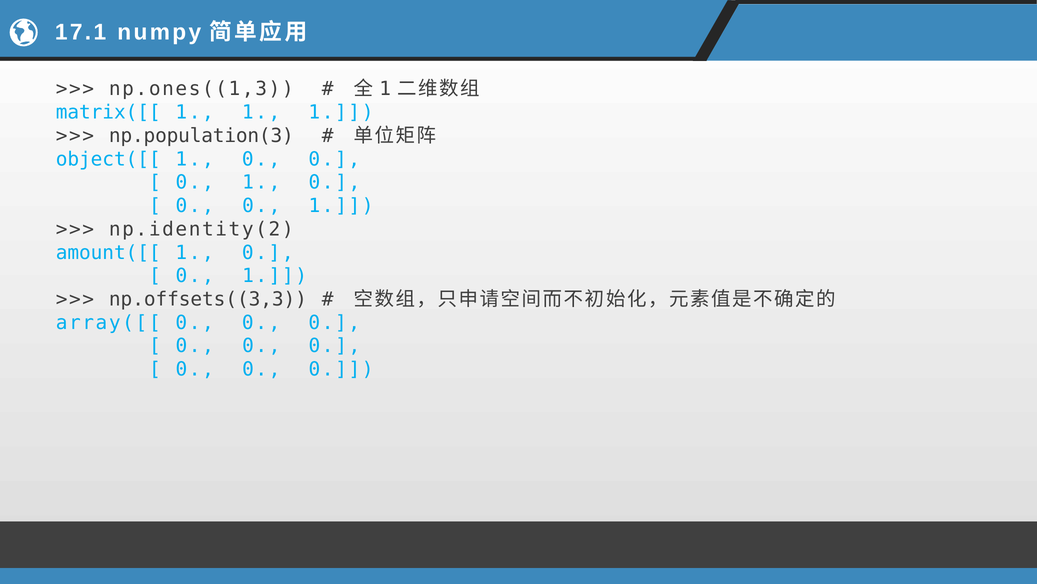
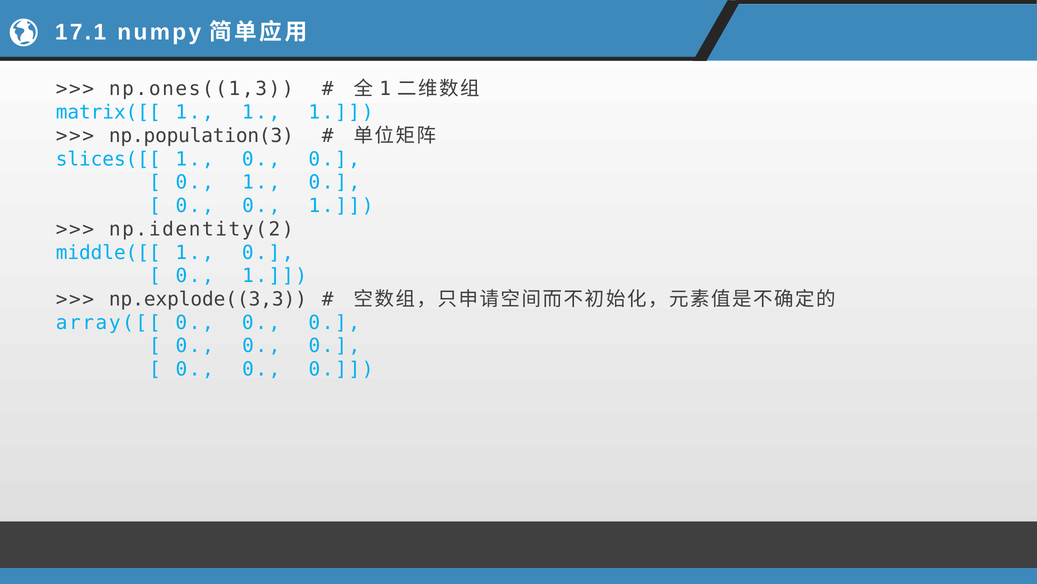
object([[: object([[ -> slices([[
amount([[: amount([[ -> middle([[
np.offsets((3,3: np.offsets((3,3 -> np.explode((3,3
